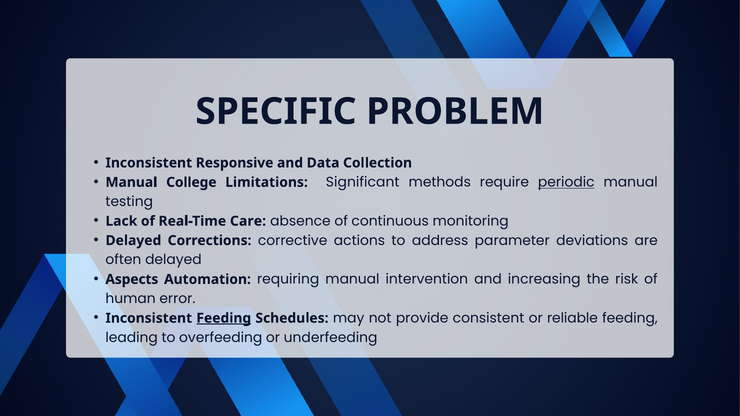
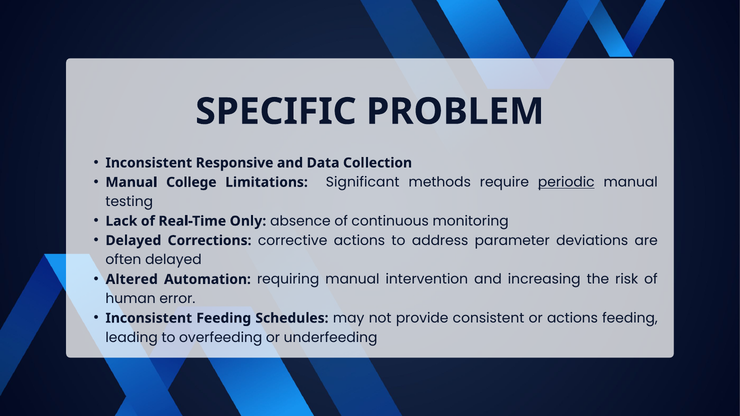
Care: Care -> Only
Aspects: Aspects -> Altered
Feeding at (224, 318) underline: present -> none
or reliable: reliable -> actions
